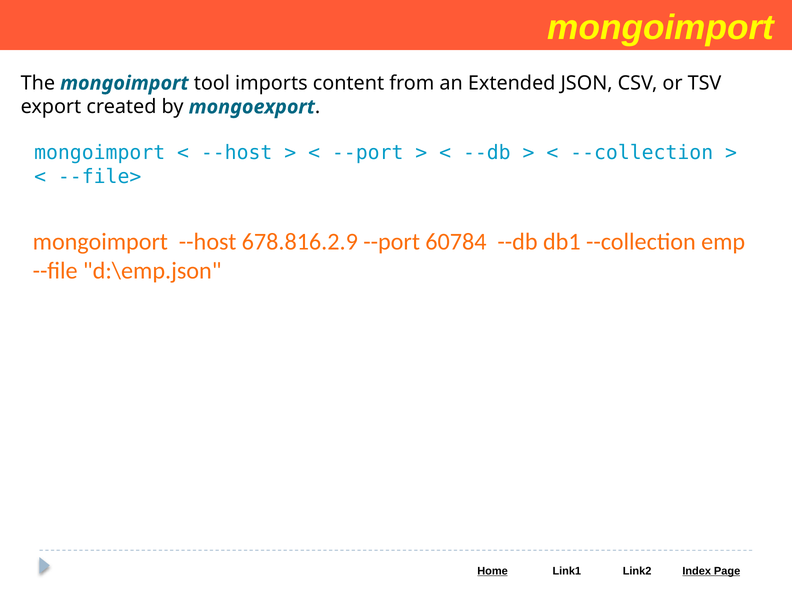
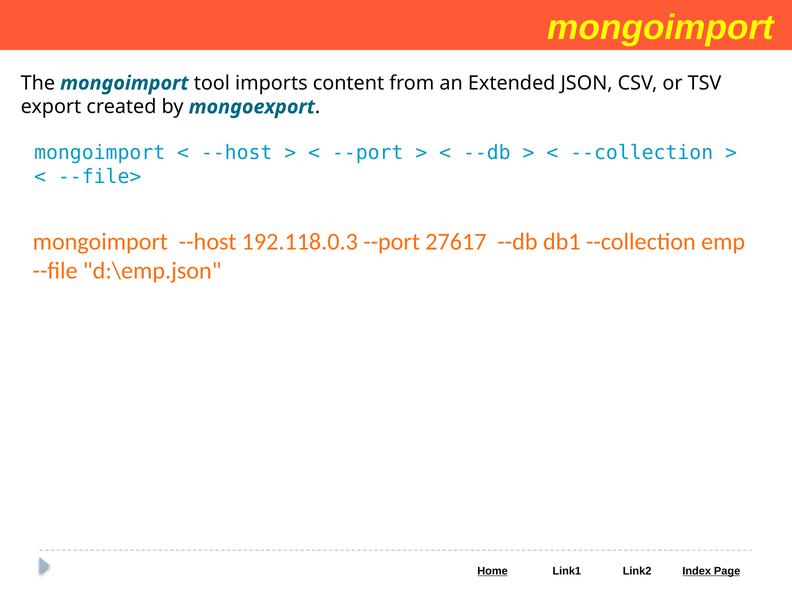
678.816.2.9: 678.816.2.9 -> 192.118.0.3
60784: 60784 -> 27617
